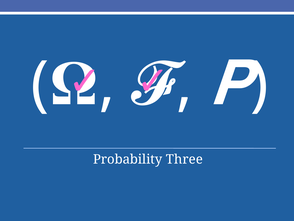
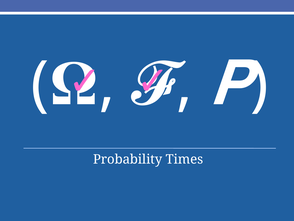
Three: Three -> Times
